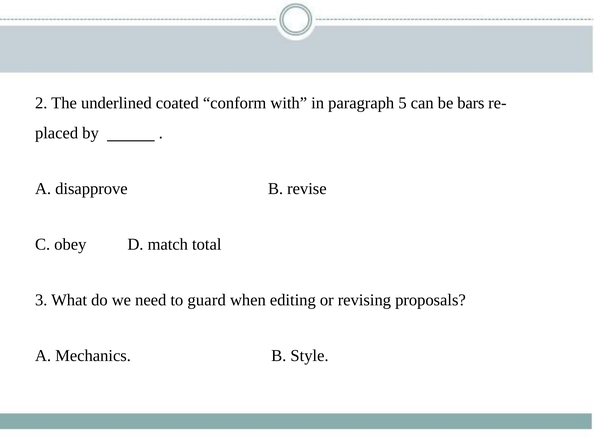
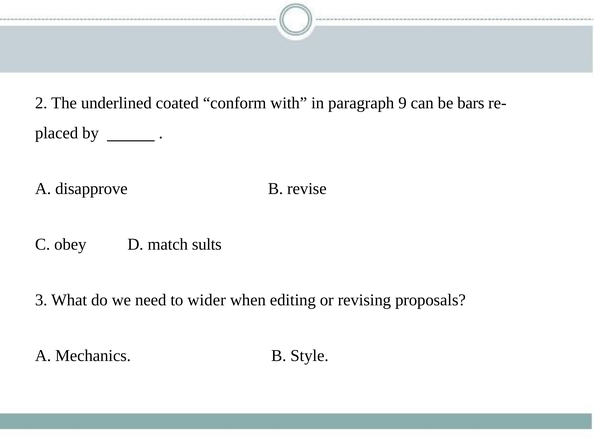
5: 5 -> 9
total: total -> sults
guard: guard -> wider
